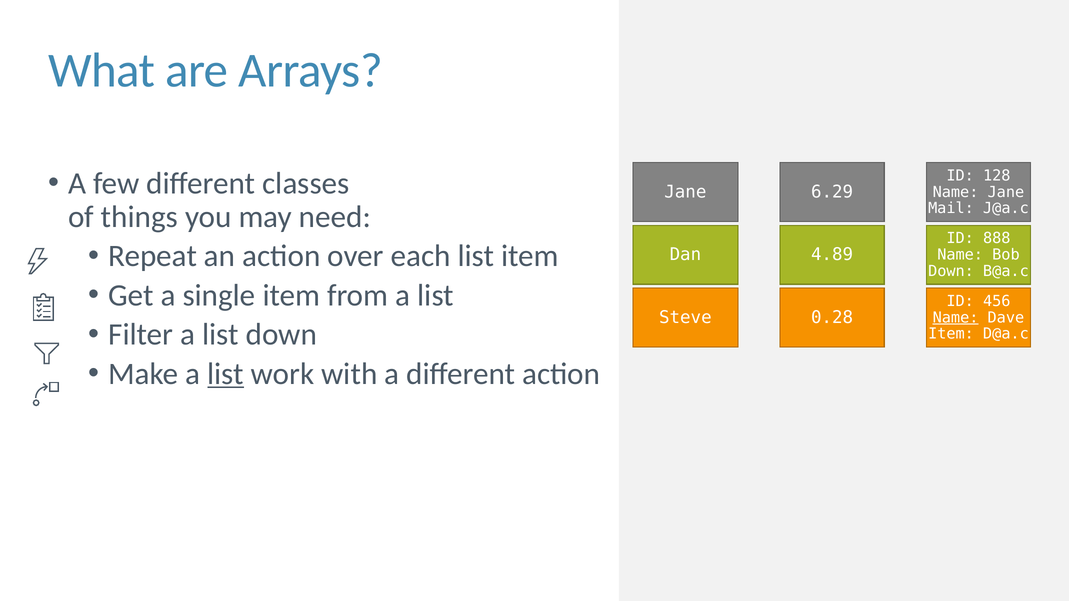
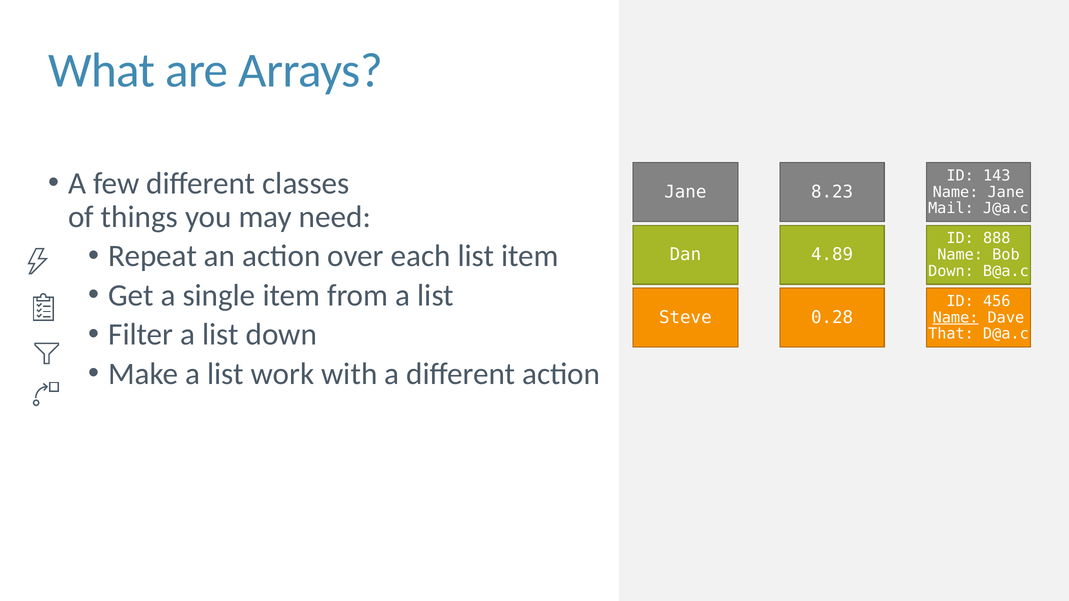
128: 128 -> 143
6.29: 6.29 -> 8.23
Item at (951, 334): Item -> That
list at (226, 374) underline: present -> none
